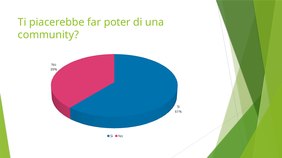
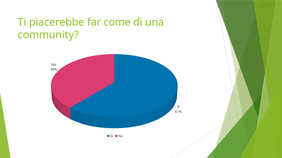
poter: poter -> come
